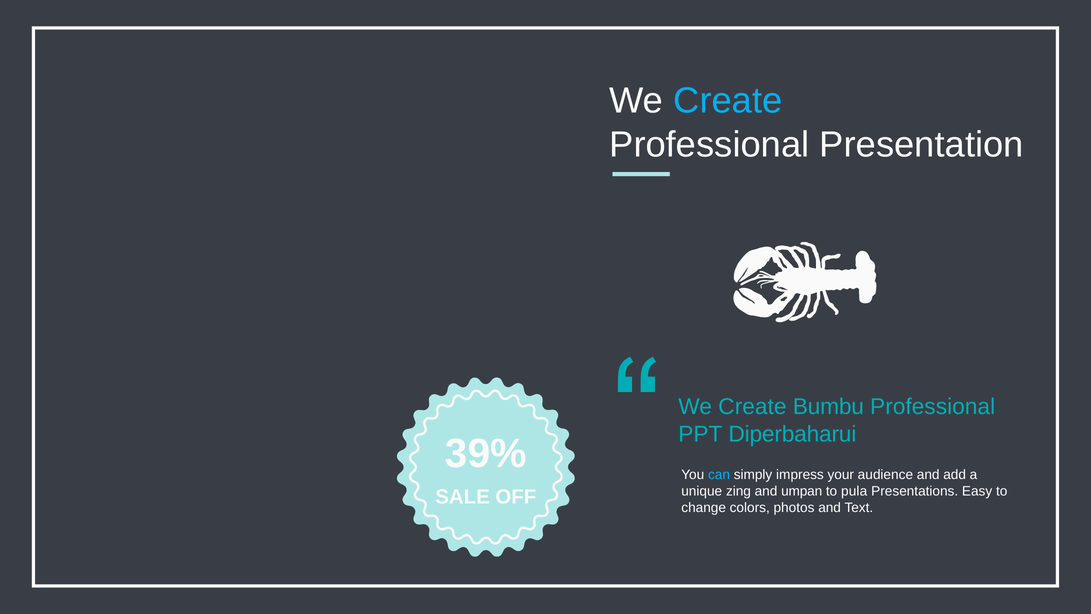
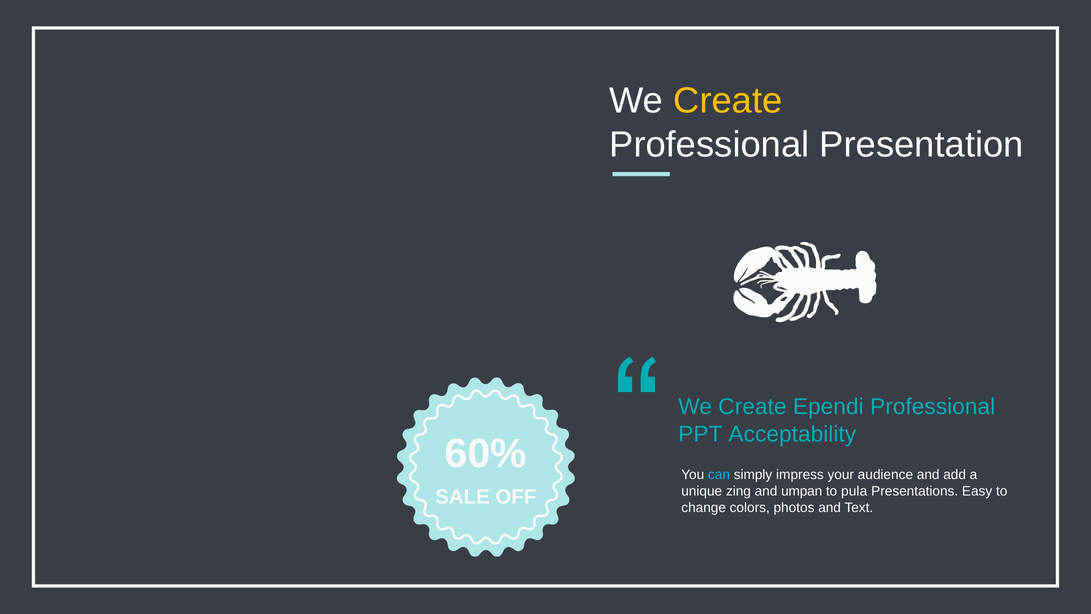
Create at (728, 101) colour: light blue -> yellow
Bumbu: Bumbu -> Ependi
Diperbaharui: Diperbaharui -> Acceptability
39%: 39% -> 60%
